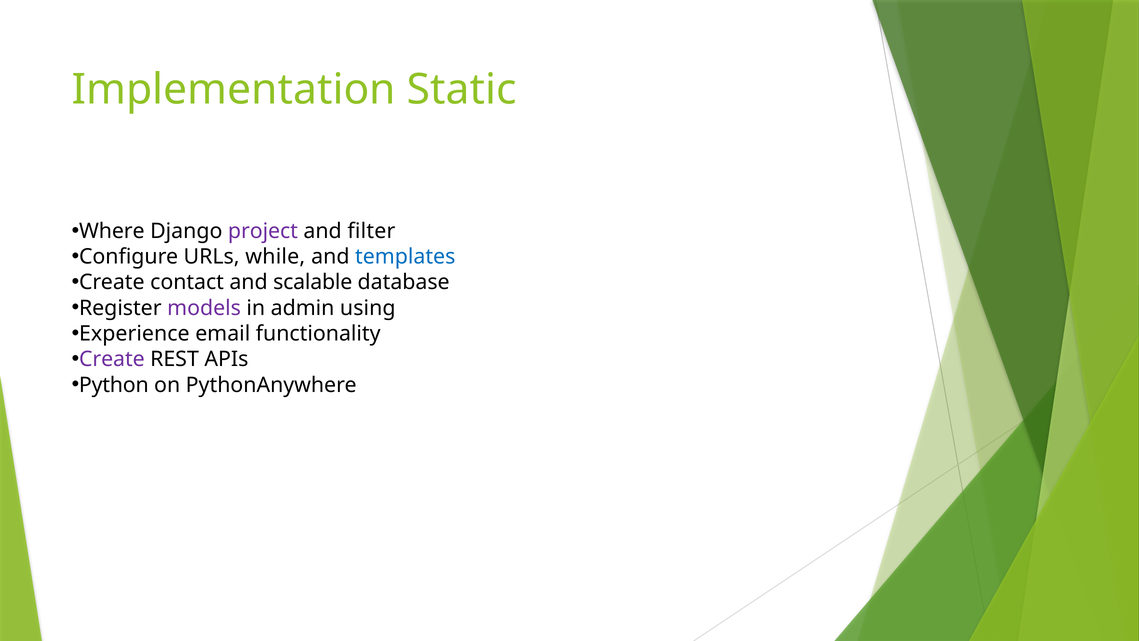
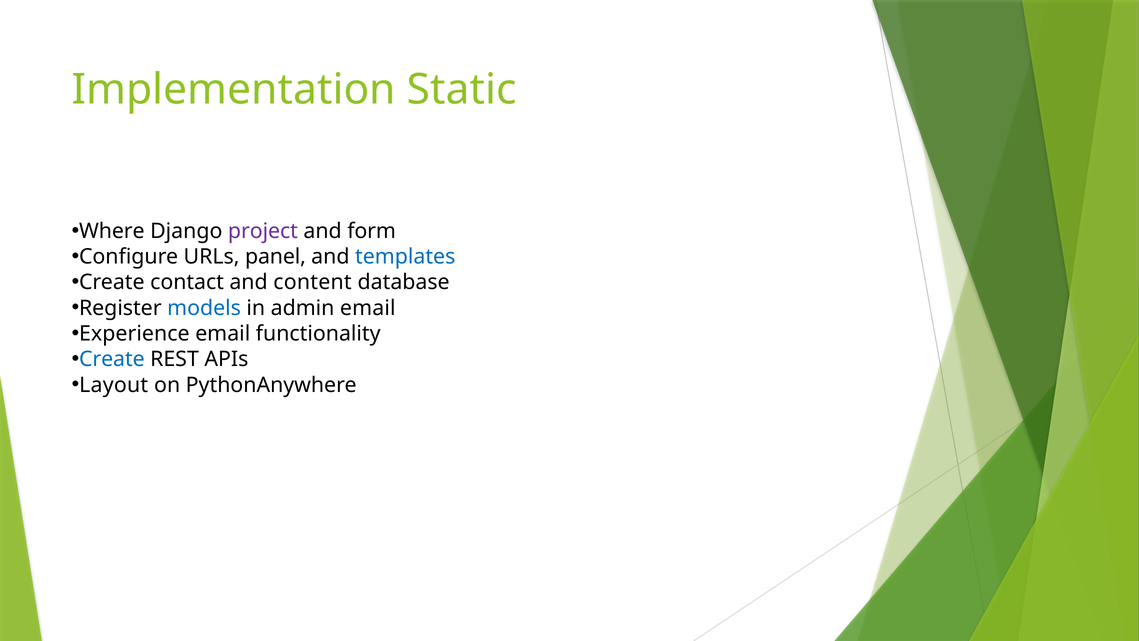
filter: filter -> form
while: while -> panel
scalable: scalable -> content
models colour: purple -> blue
admin using: using -> email
Create at (112, 359) colour: purple -> blue
Python: Python -> Layout
